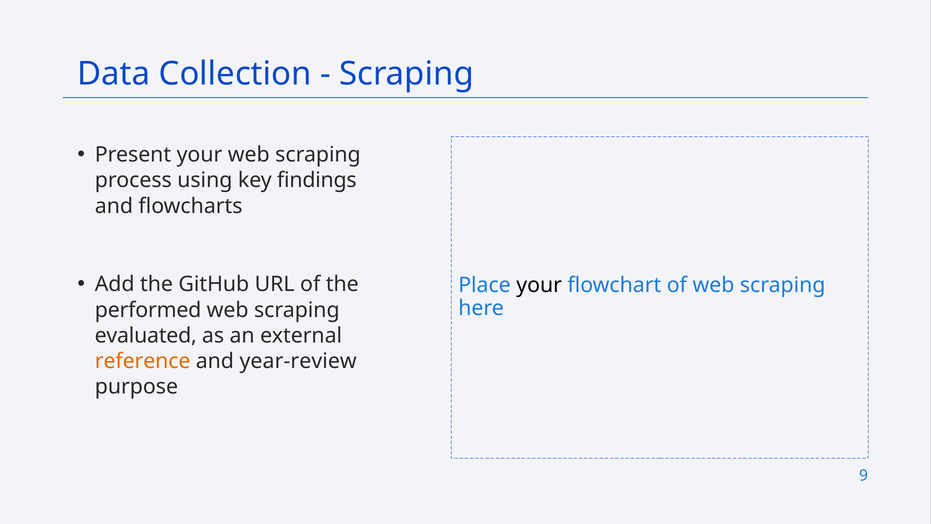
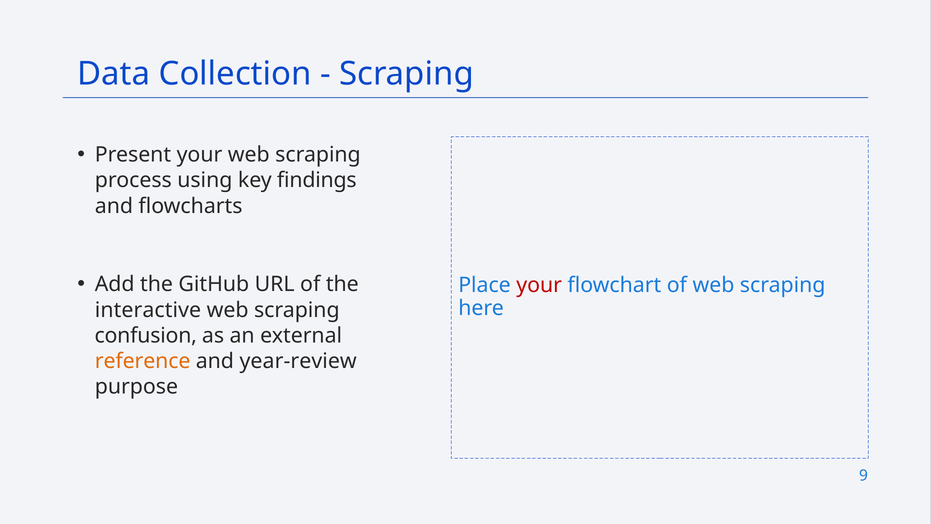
your at (539, 285) colour: black -> red
performed: performed -> interactive
evaluated: evaluated -> confusion
